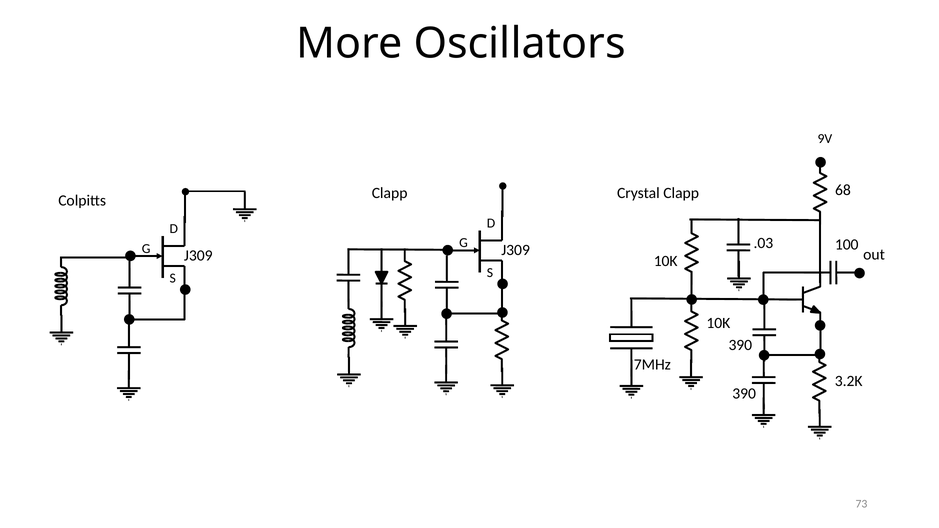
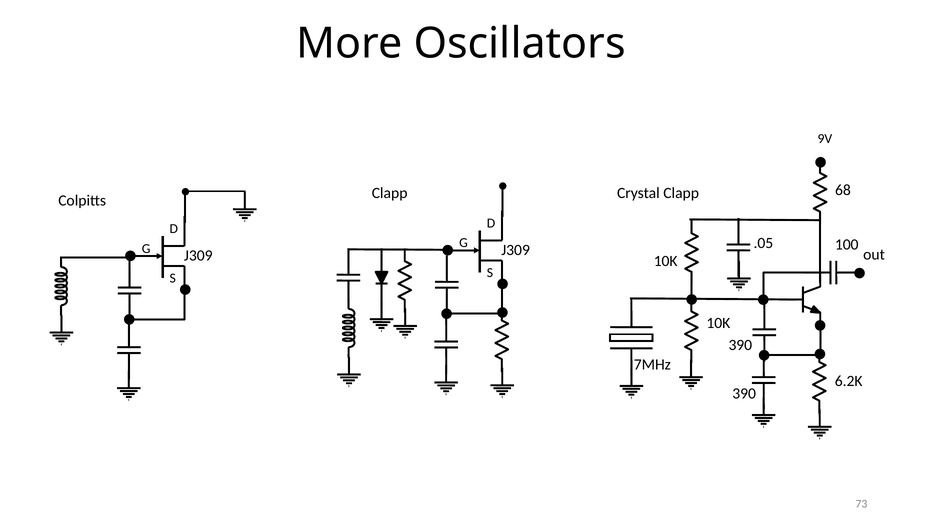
.03: .03 -> .05
3.2K: 3.2K -> 6.2K
